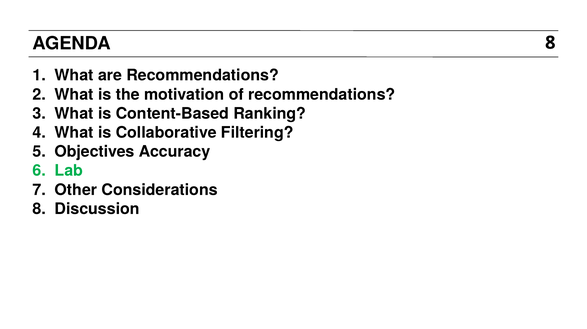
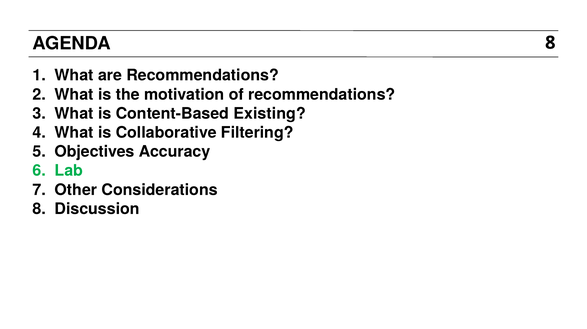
Ranking: Ranking -> Existing
